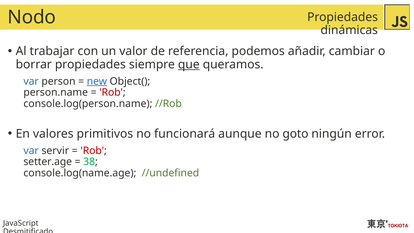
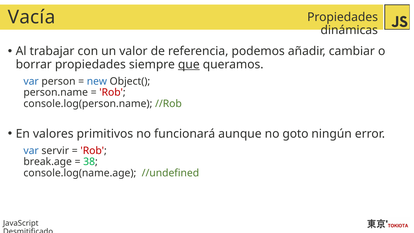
Nodo: Nodo -> Vacía
new underline: present -> none
setter.age: setter.age -> break.age
